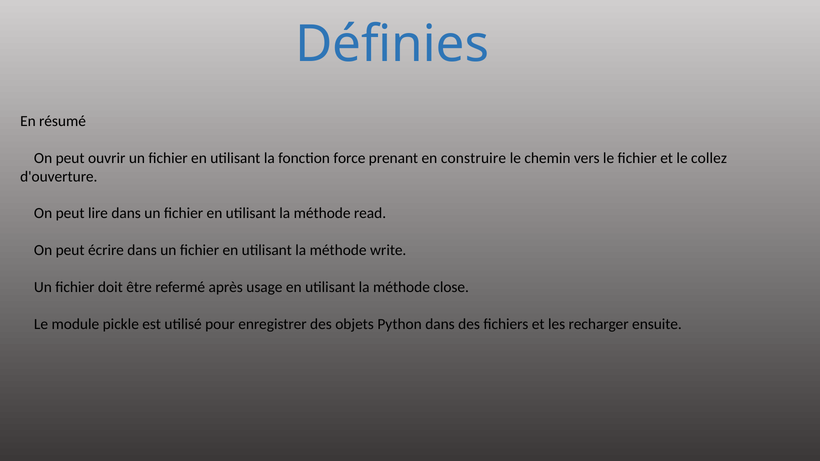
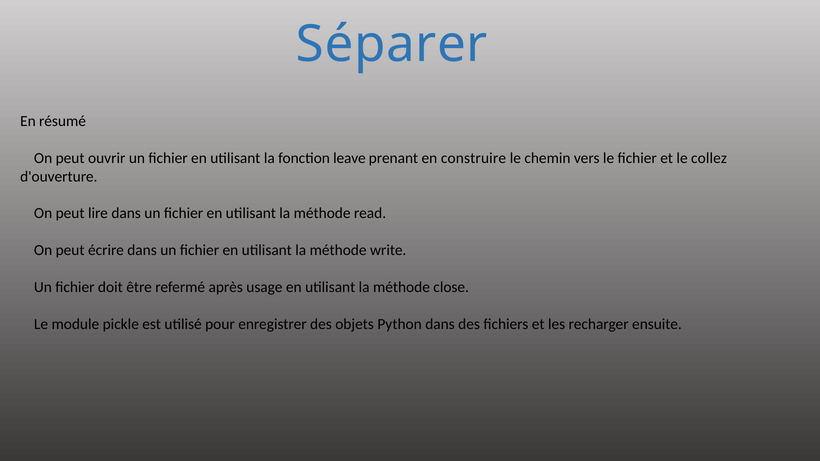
Définies: Définies -> Séparer
force: force -> leave
